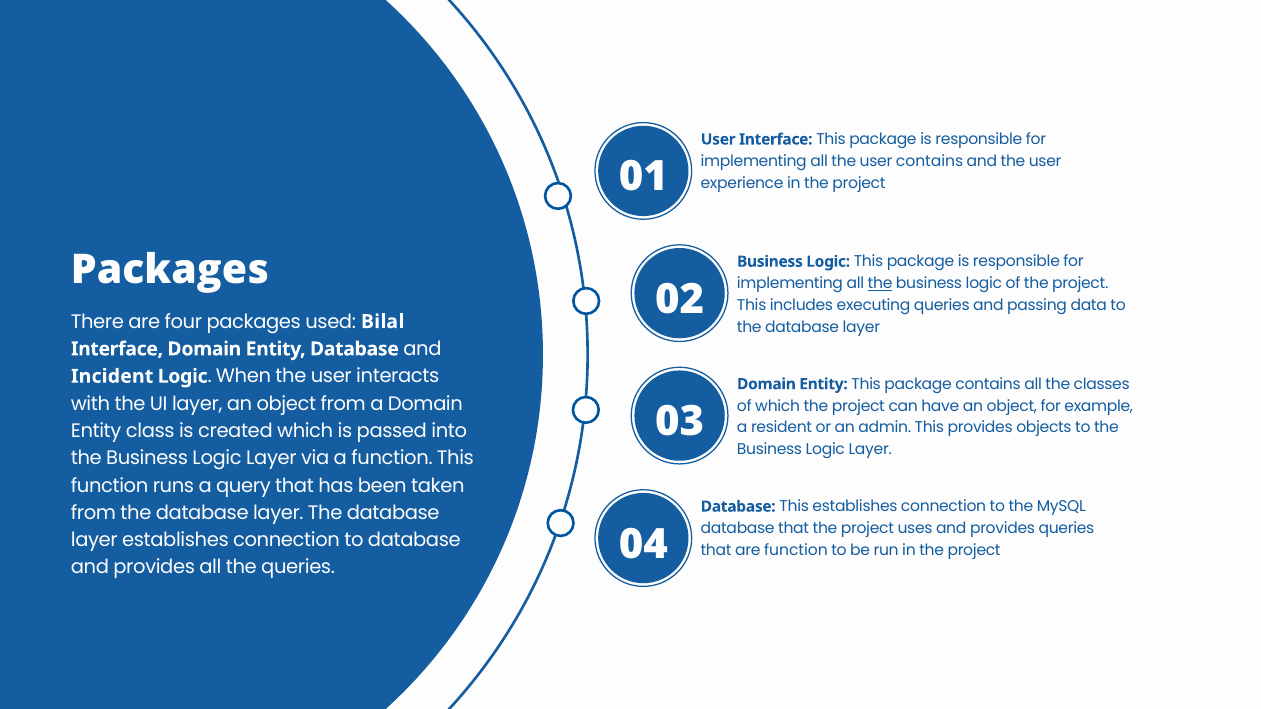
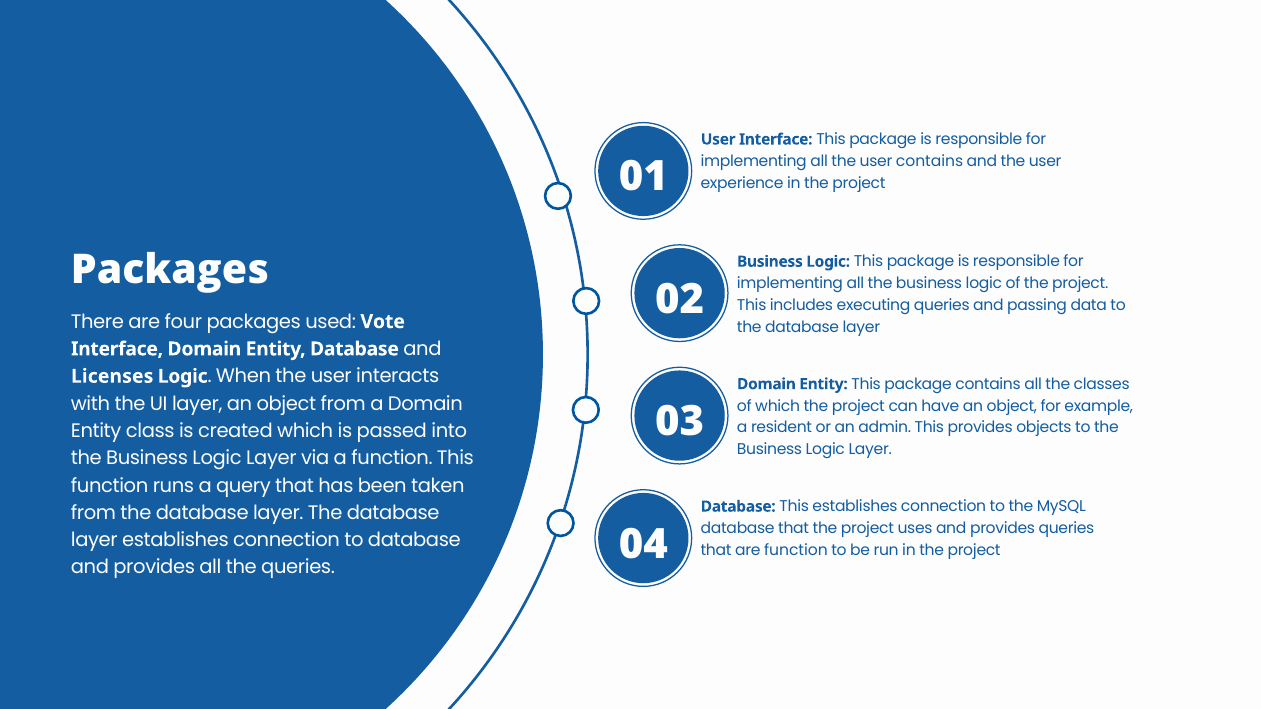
the at (880, 284) underline: present -> none
Bilal: Bilal -> Vote
Incident: Incident -> Licenses
